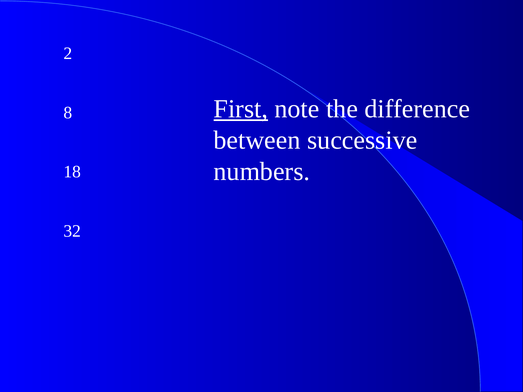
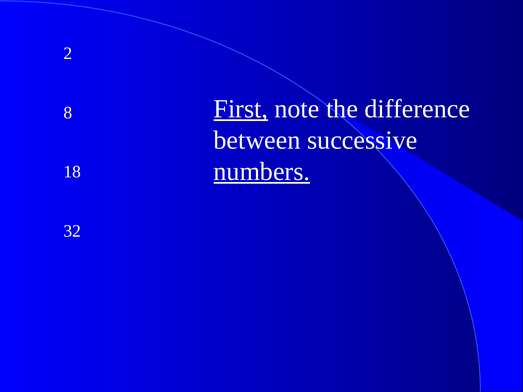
numbers underline: none -> present
